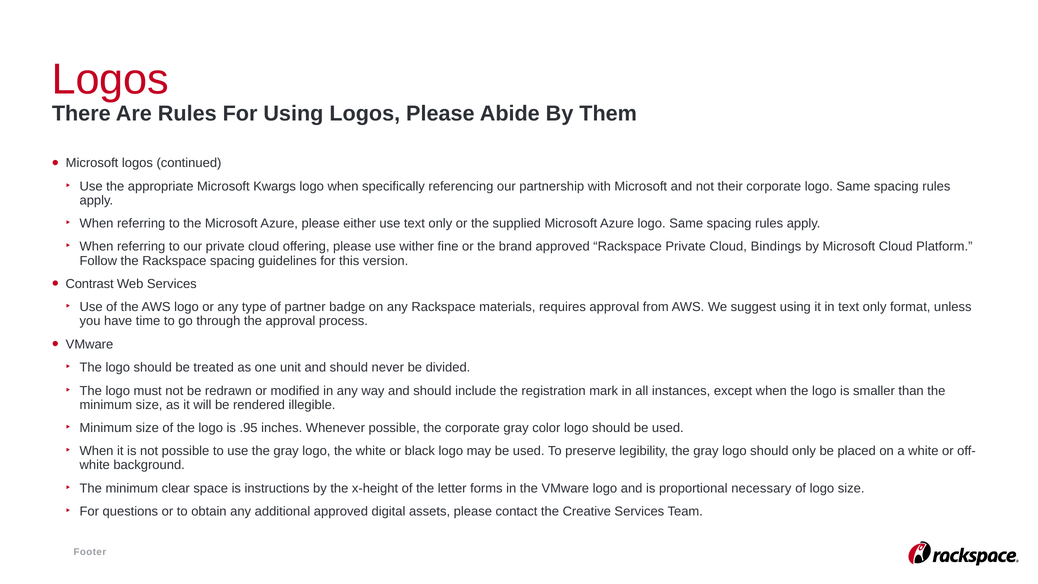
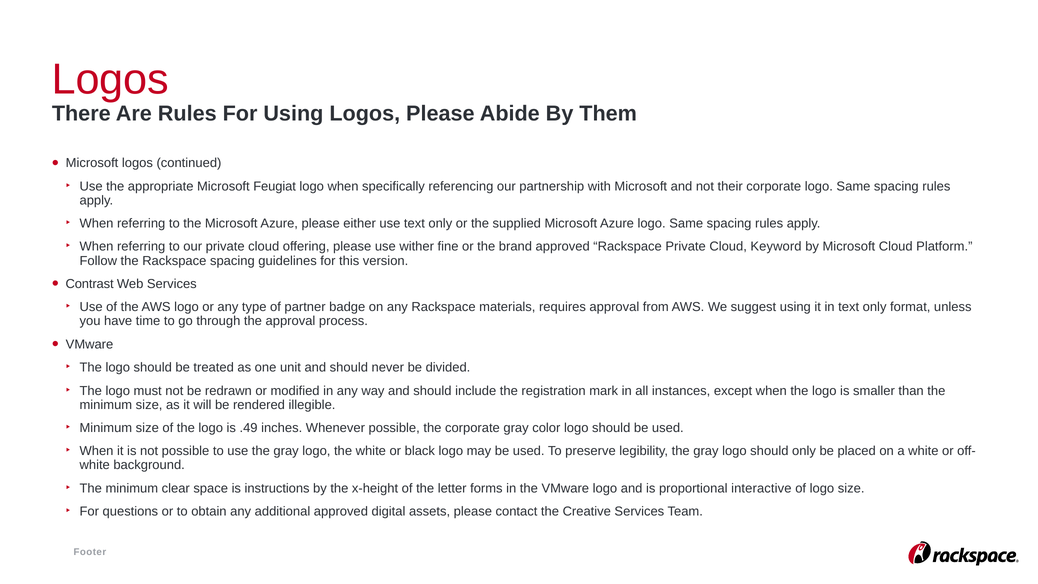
Kwargs: Kwargs -> Feugiat
Bindings: Bindings -> Keyword
.95: .95 -> .49
necessary: necessary -> interactive
